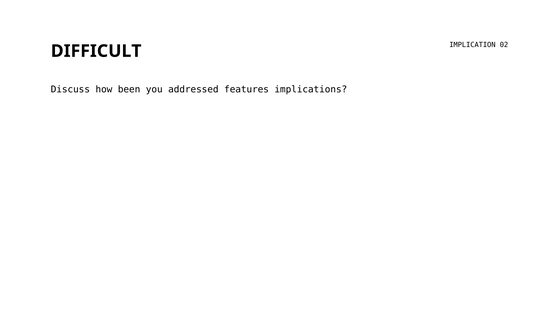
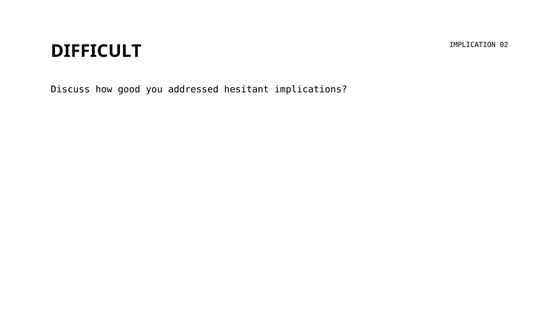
been: been -> good
features: features -> hesitant
